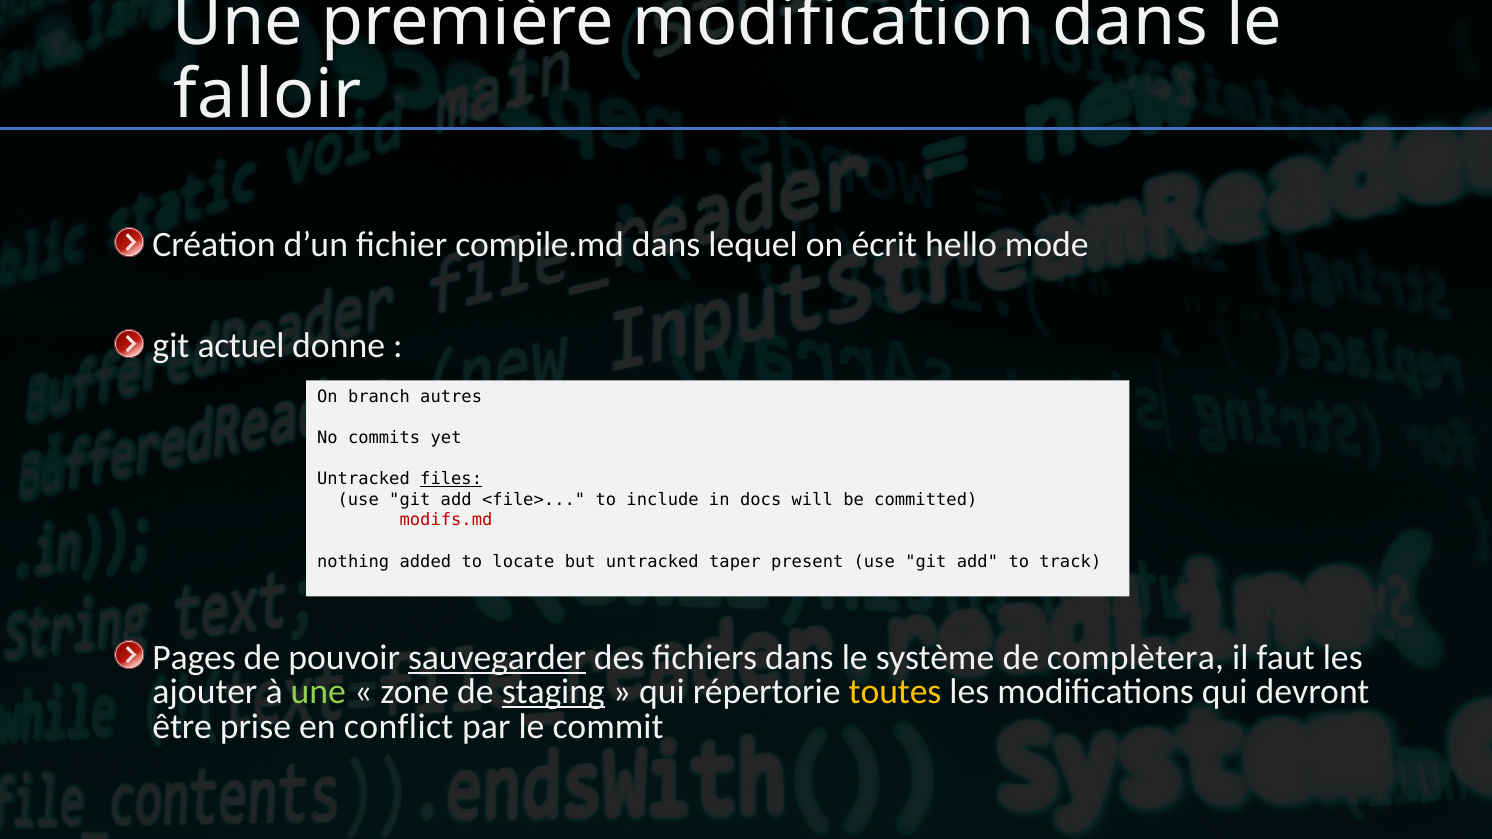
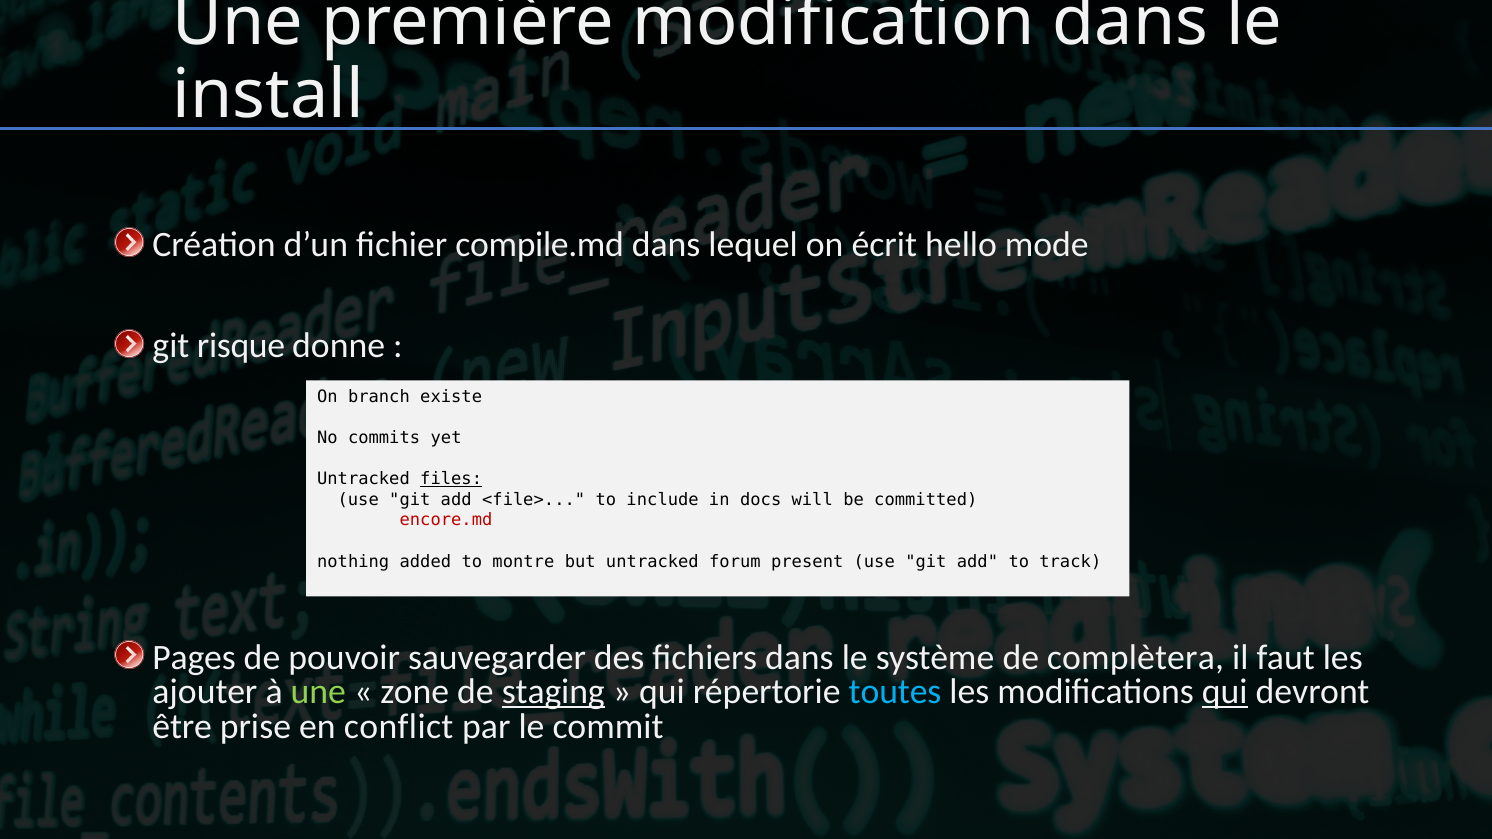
falloir: falloir -> install
actuel: actuel -> risque
autres: autres -> existe
modifs.md: modifs.md -> encore.md
locate: locate -> montre
taper: taper -> forum
sauvegarder underline: present -> none
toutes colour: yellow -> light blue
qui at (1225, 692) underline: none -> present
